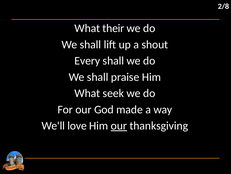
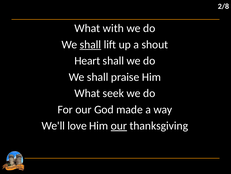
their: their -> with
shall at (90, 44) underline: none -> present
Every: Every -> Heart
